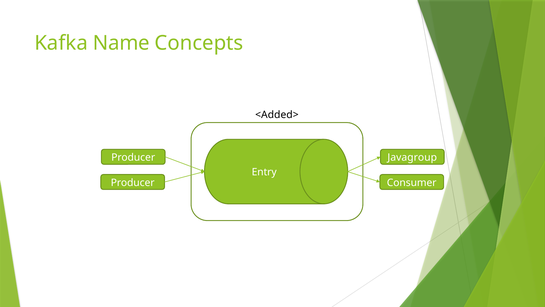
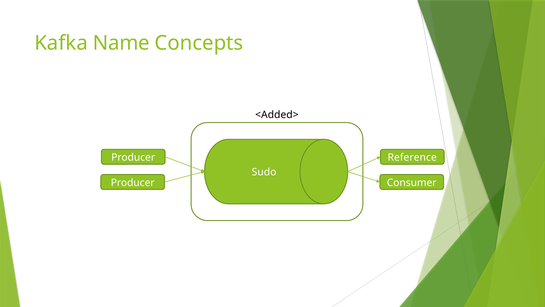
Javagroup: Javagroup -> Reference
Entry: Entry -> Sudo
